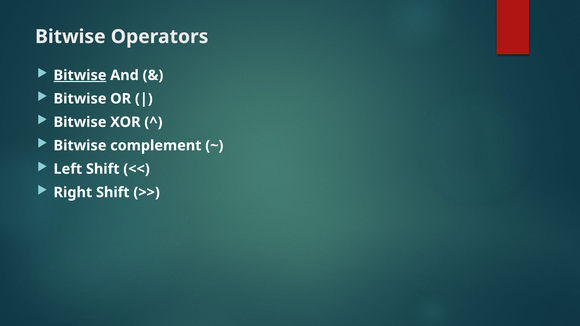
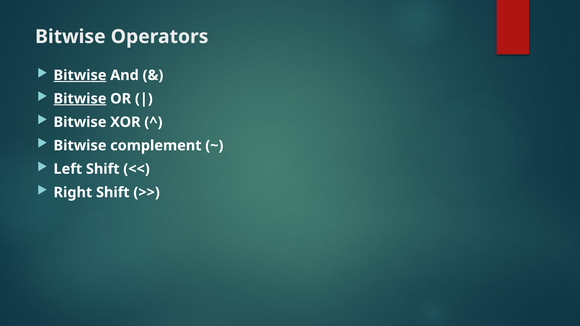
Bitwise at (80, 99) underline: none -> present
